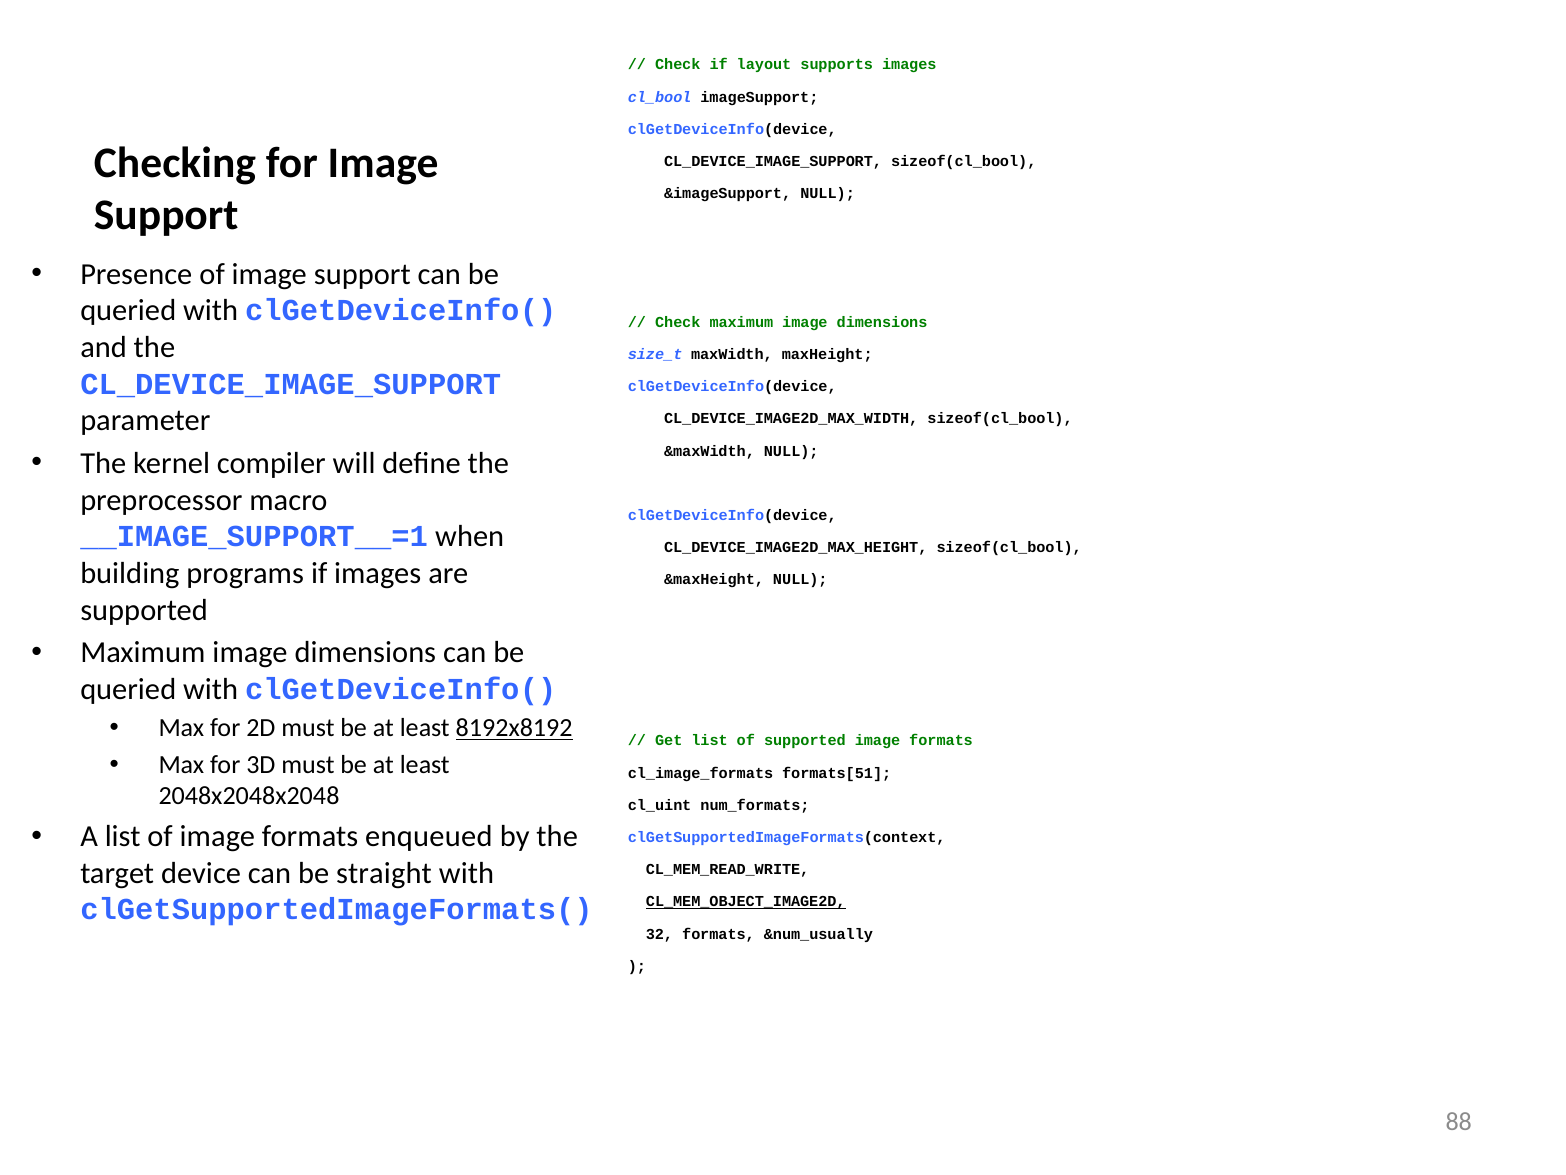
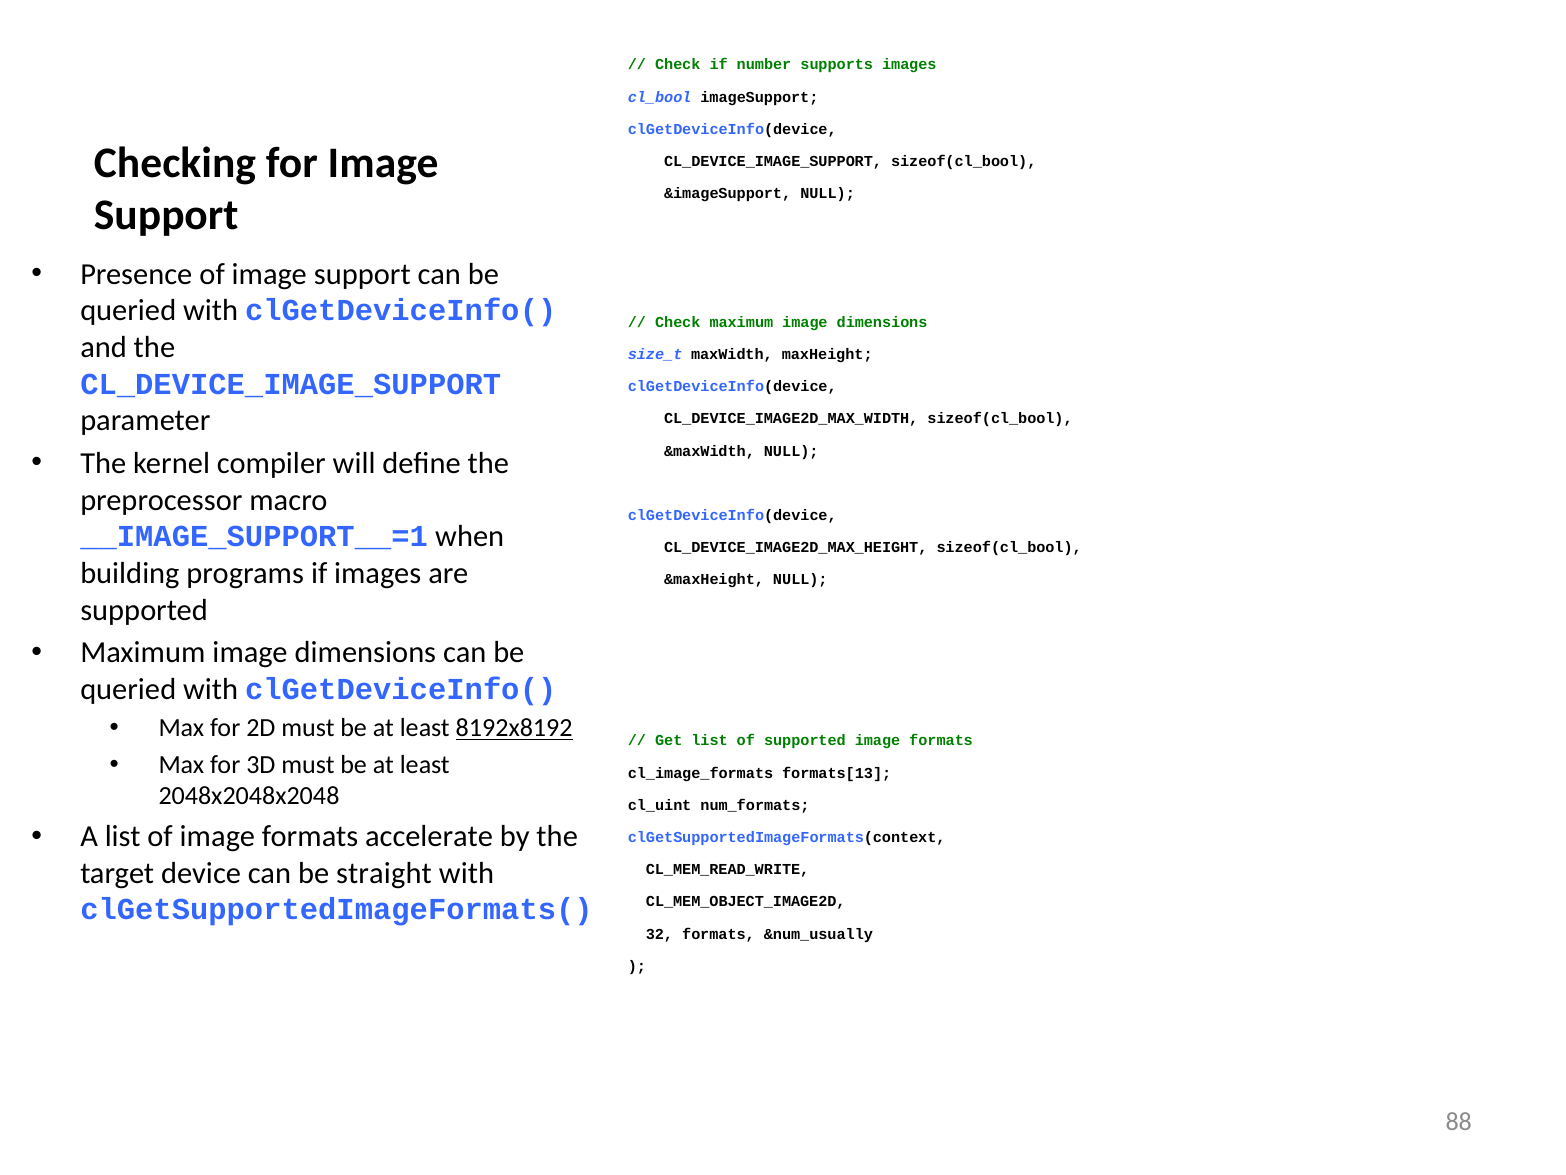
layout: layout -> number
formats[51: formats[51 -> formats[13
enqueued: enqueued -> accelerate
CL_MEM_OBJECT_IMAGE2D underline: present -> none
